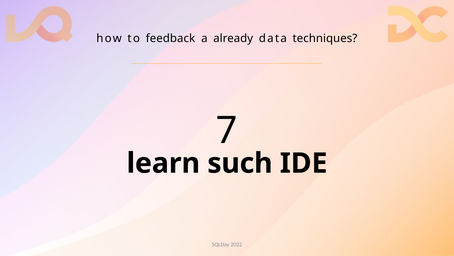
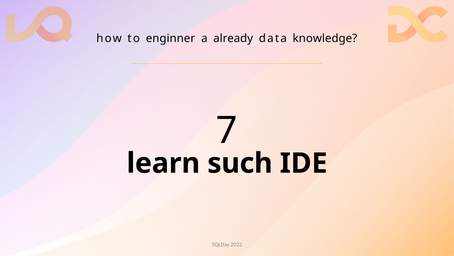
feedback: feedback -> enginner
techniques: techniques -> knowledge
